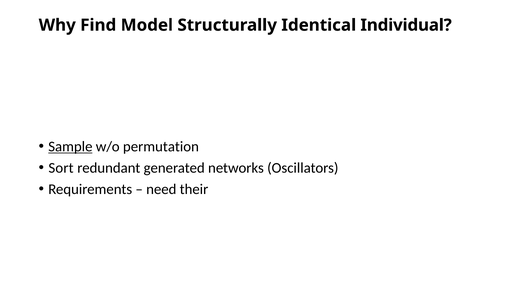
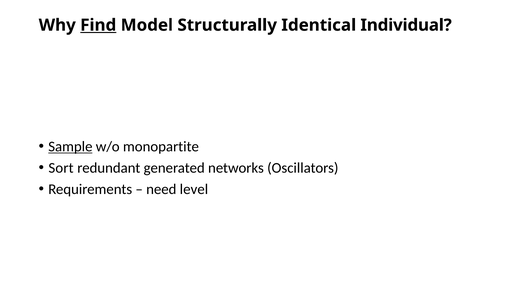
Find underline: none -> present
permutation: permutation -> monopartite
their: their -> level
